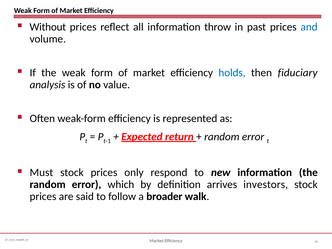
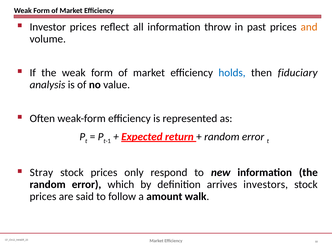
Without: Without -> Investor
and colour: blue -> orange
Must: Must -> Stray
broader: broader -> amount
